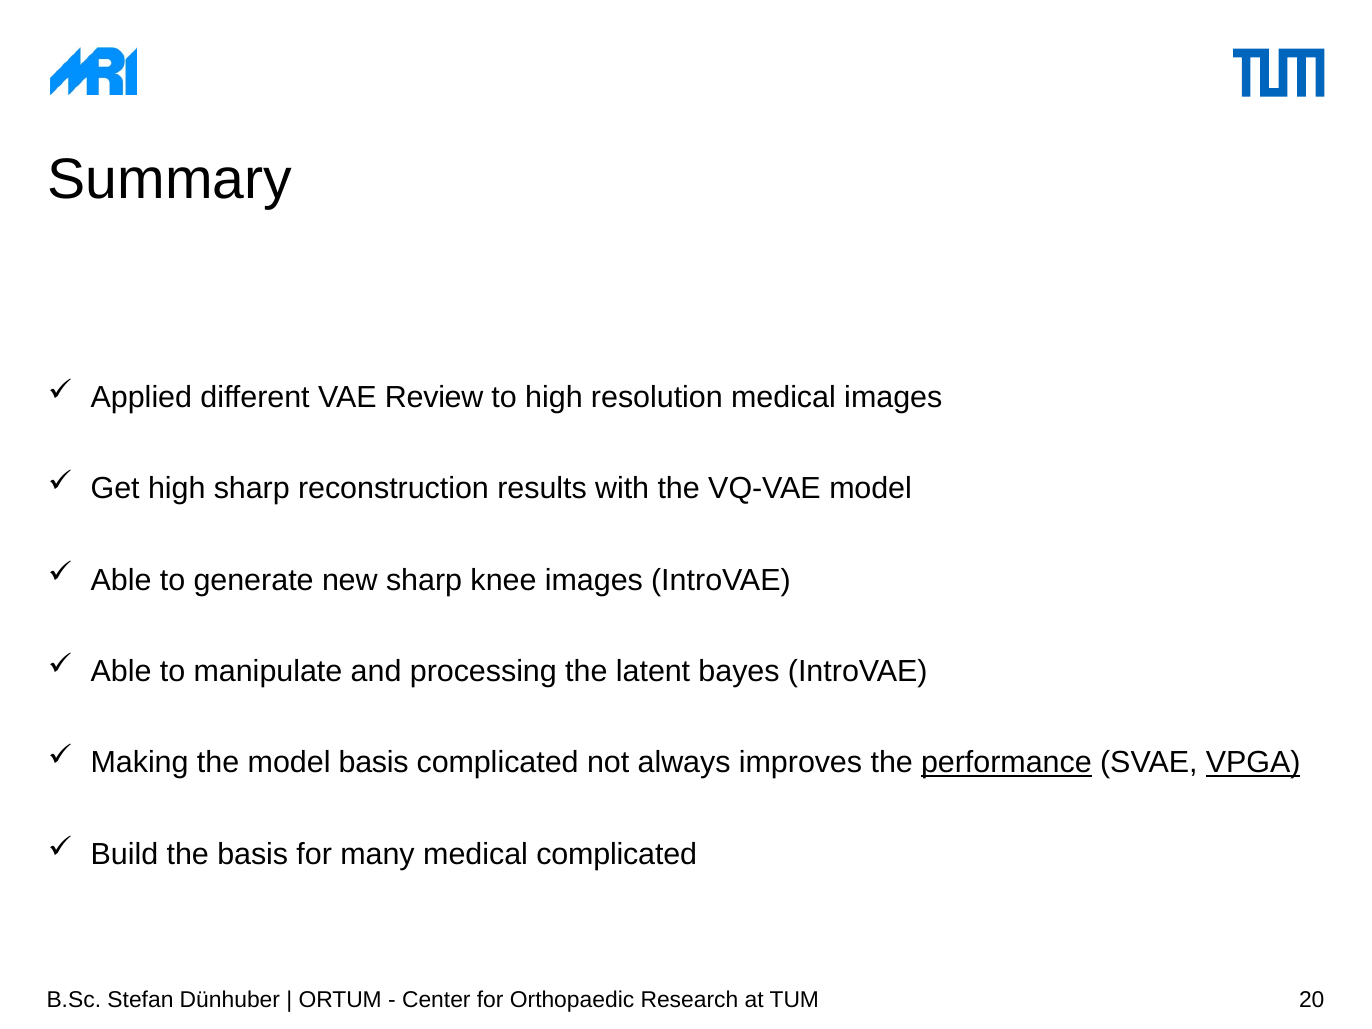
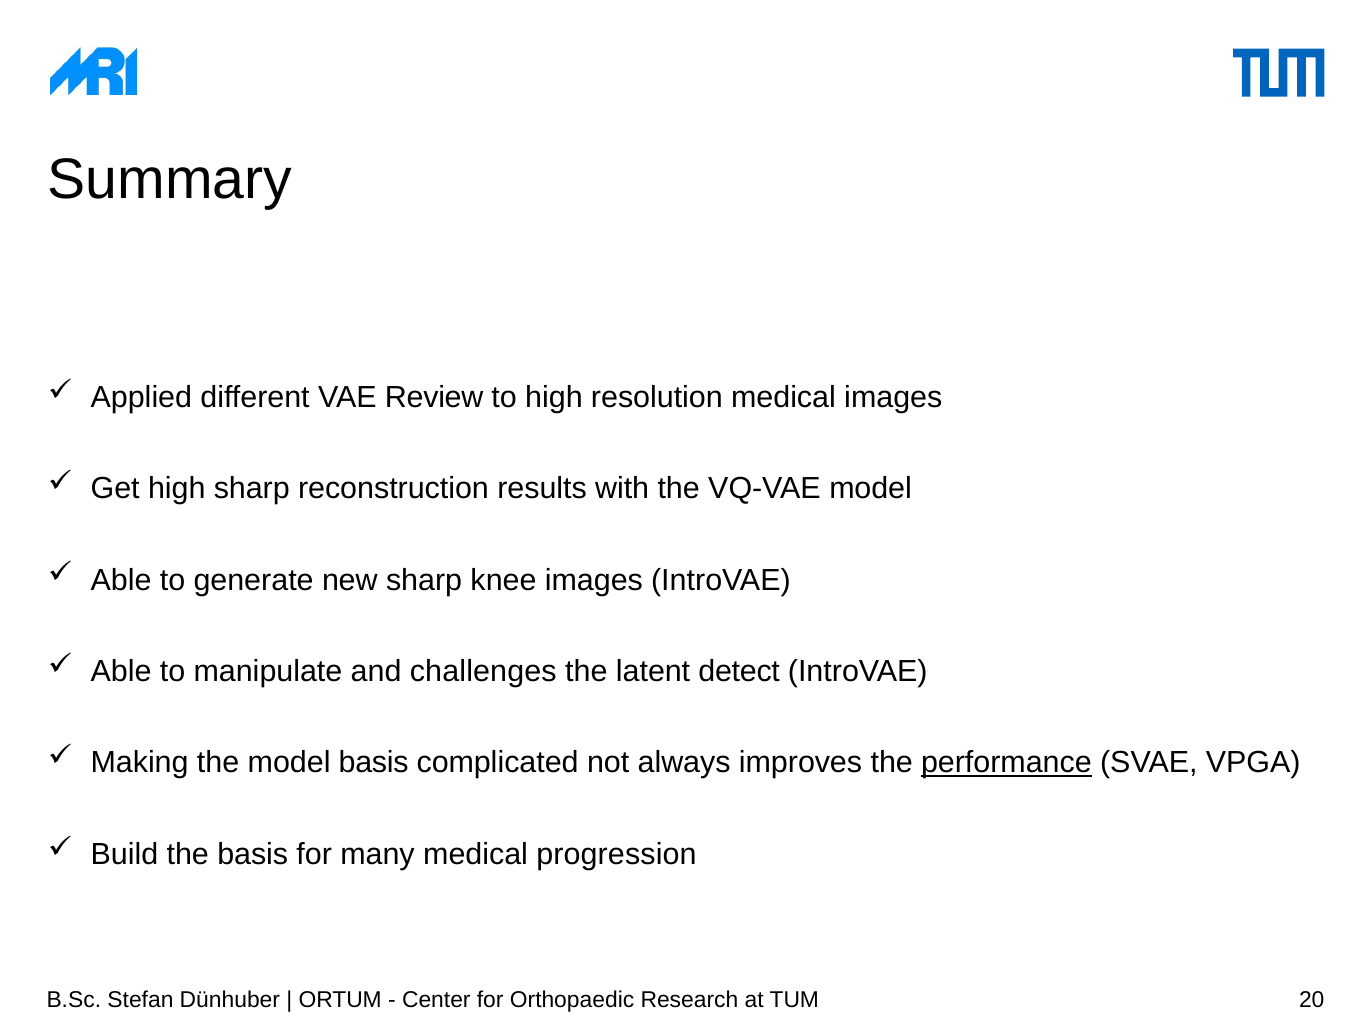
processing: processing -> challenges
bayes: bayes -> detect
VPGA underline: present -> none
medical complicated: complicated -> progression
